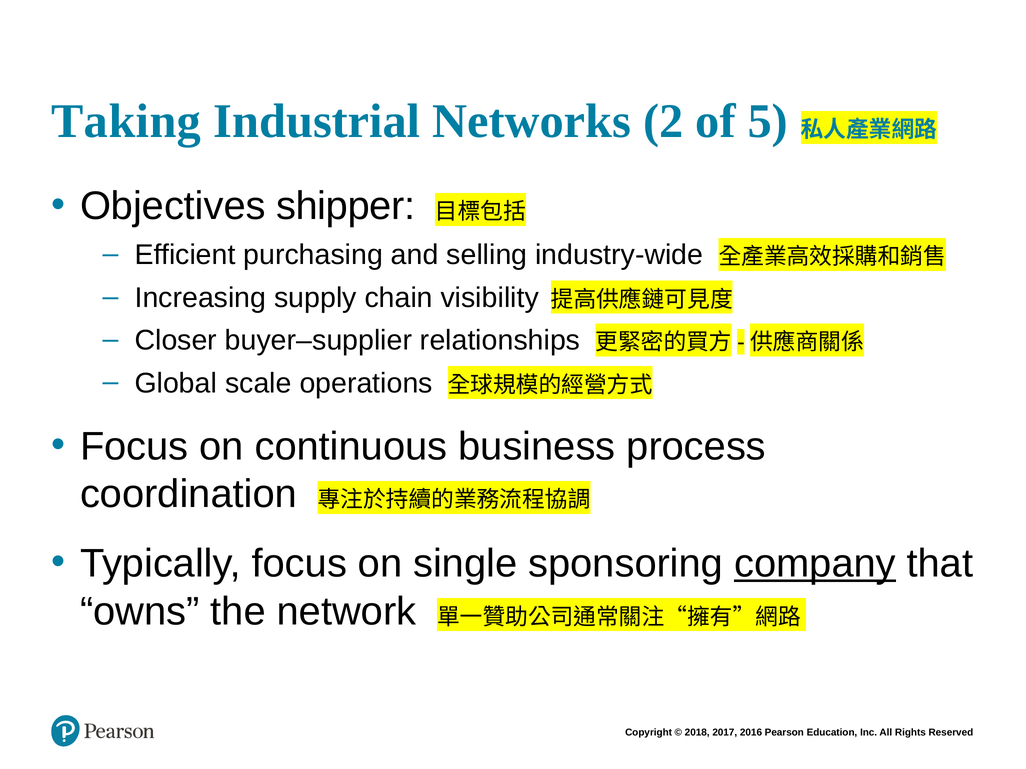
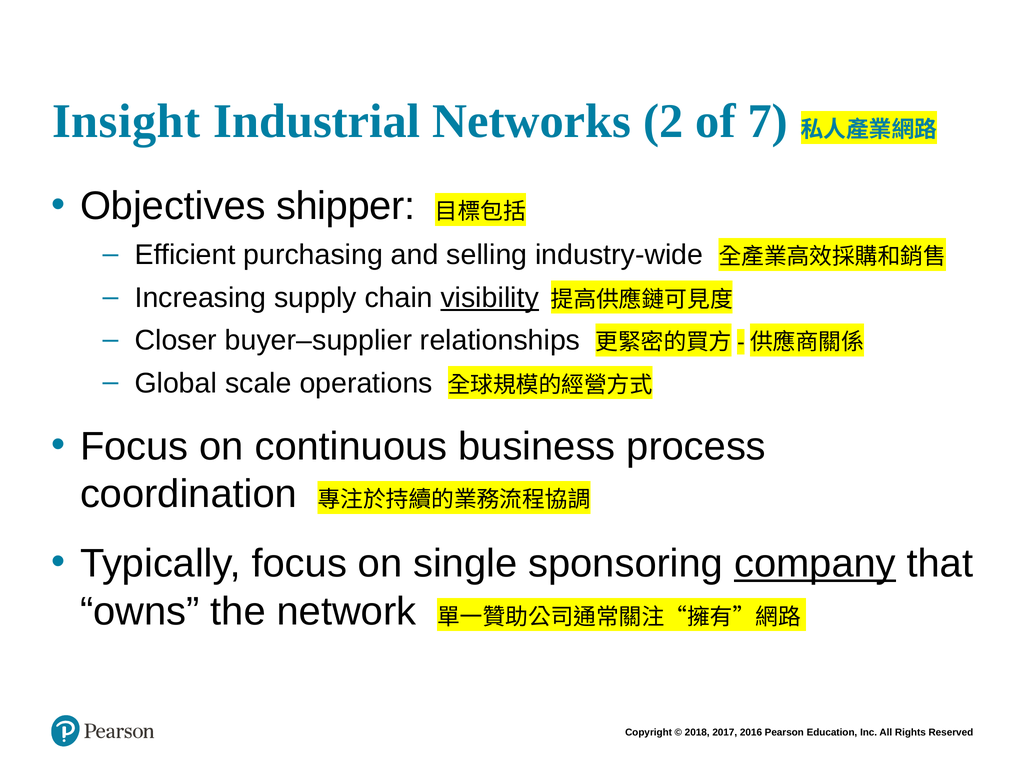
Taking: Taking -> Insight
5: 5 -> 7
visibility underline: none -> present
